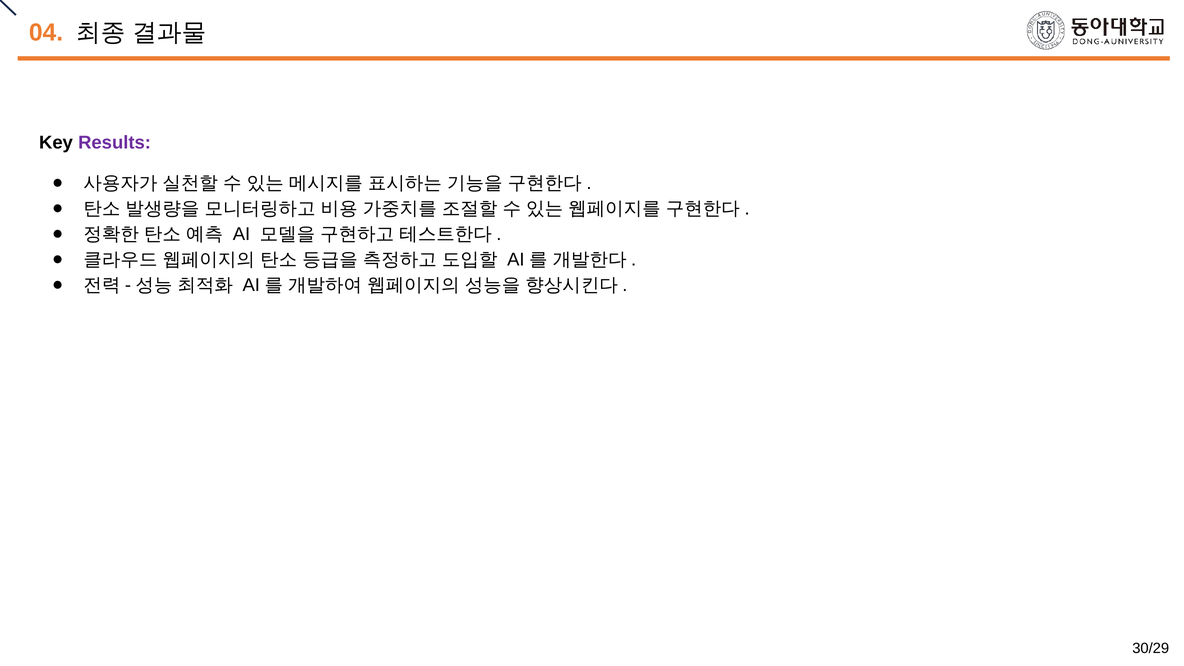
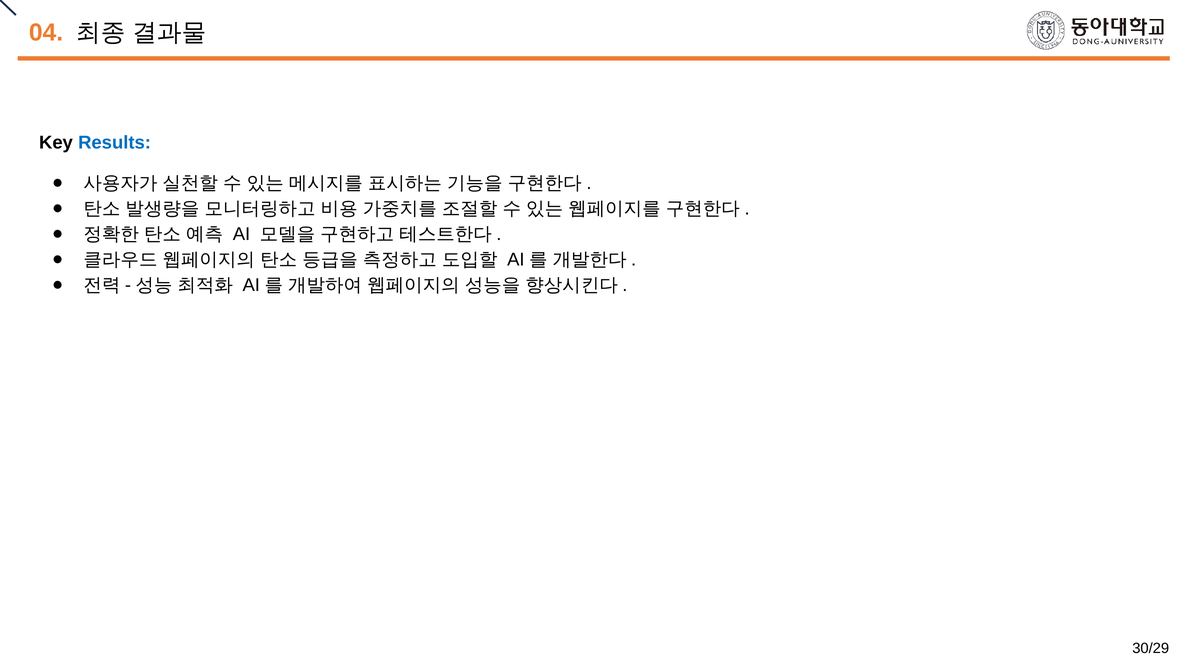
Results colour: purple -> blue
